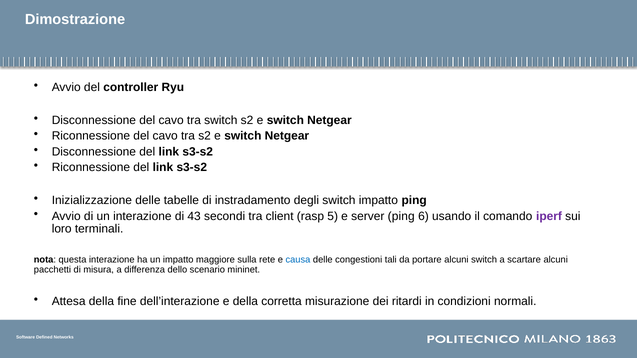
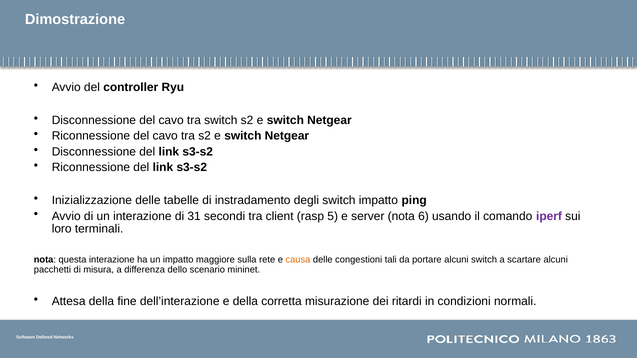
43: 43 -> 31
server ping: ping -> nota
causa colour: blue -> orange
